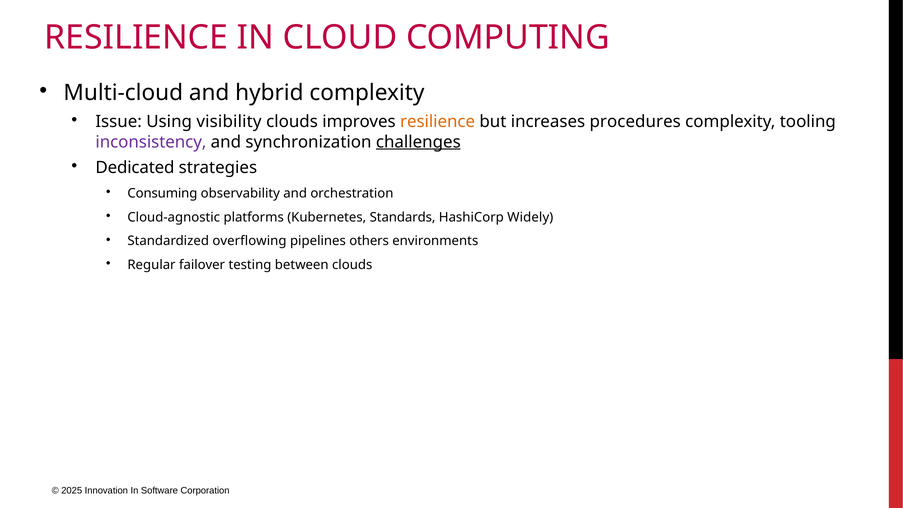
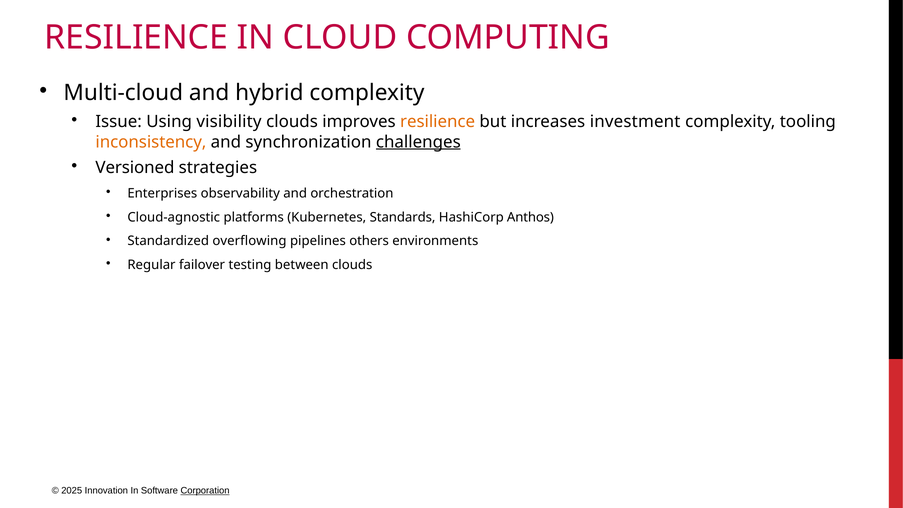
procedures: procedures -> investment
inconsistency colour: purple -> orange
Dedicated: Dedicated -> Versioned
Consuming: Consuming -> Enterprises
Widely: Widely -> Anthos
Corporation underline: none -> present
